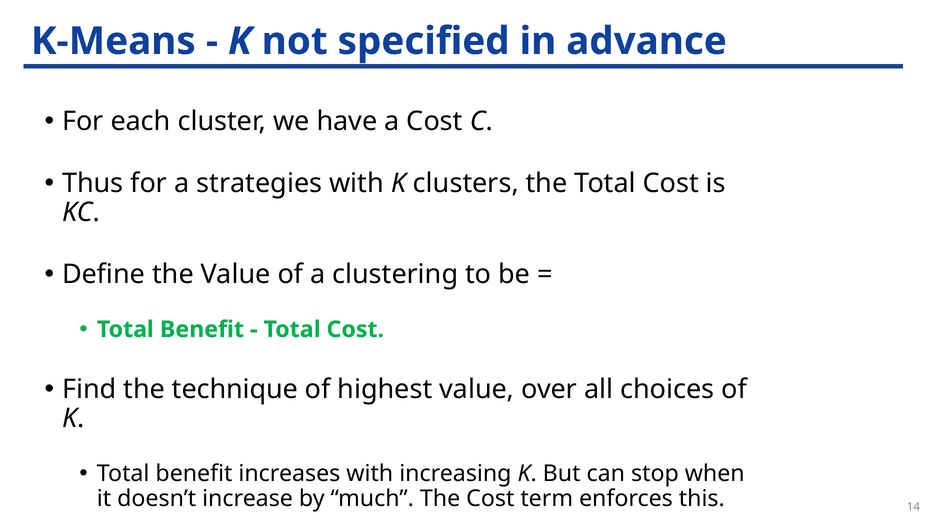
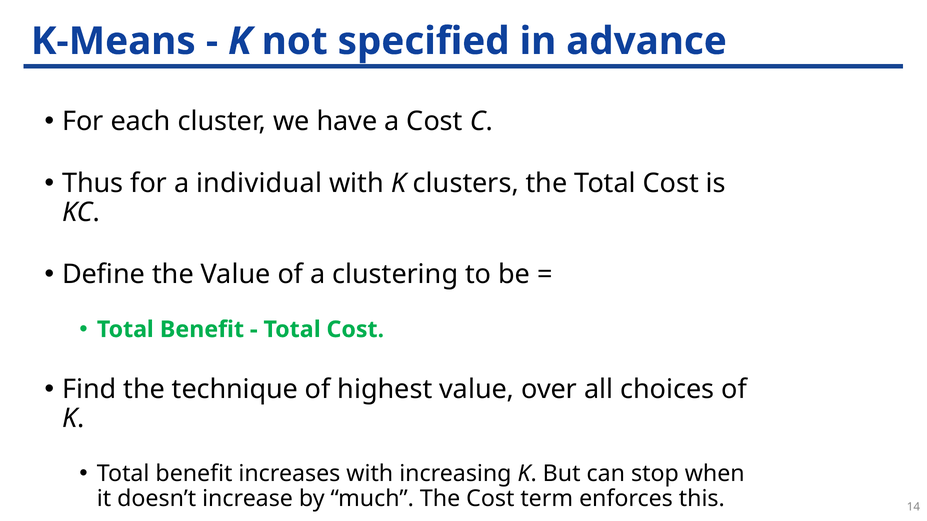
strategies: strategies -> individual
